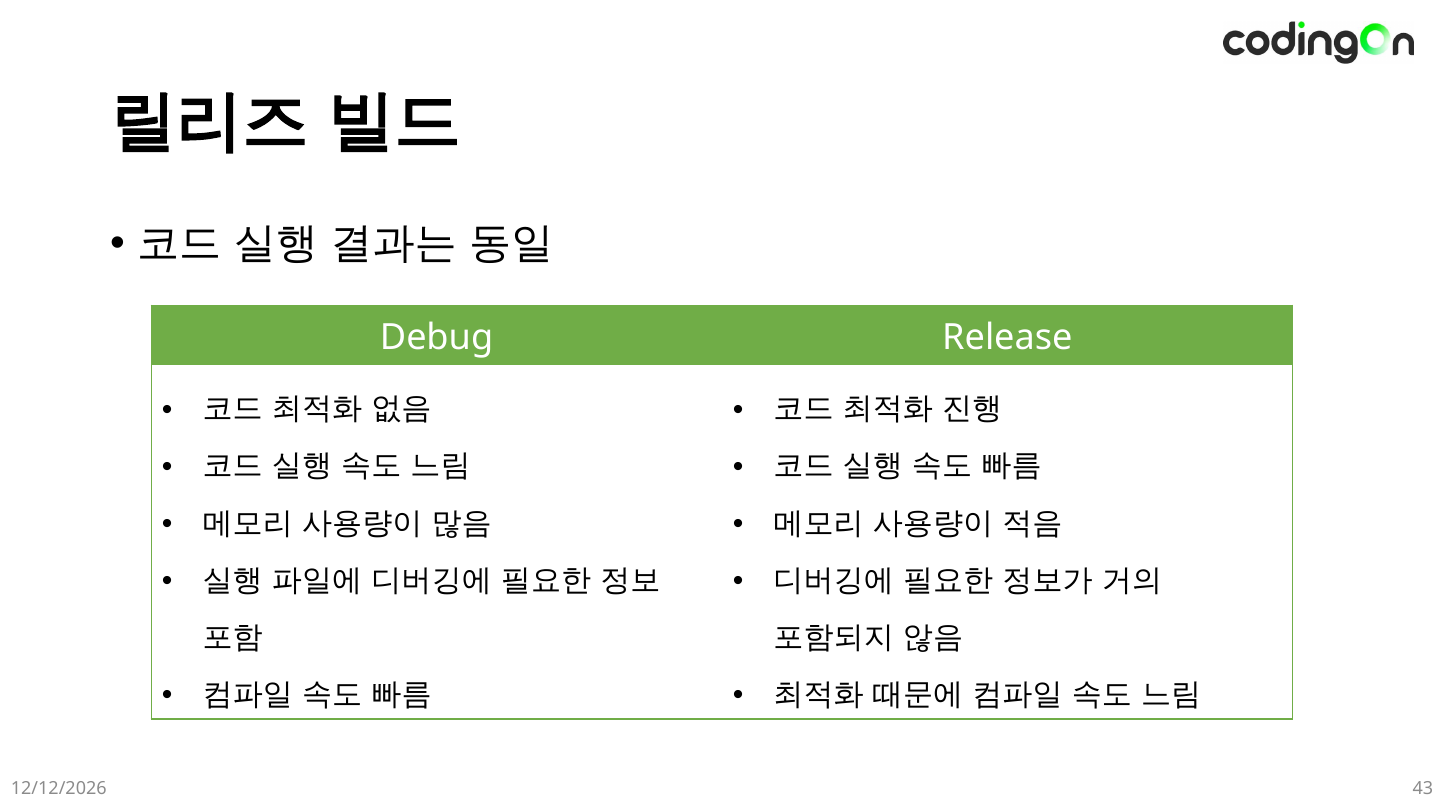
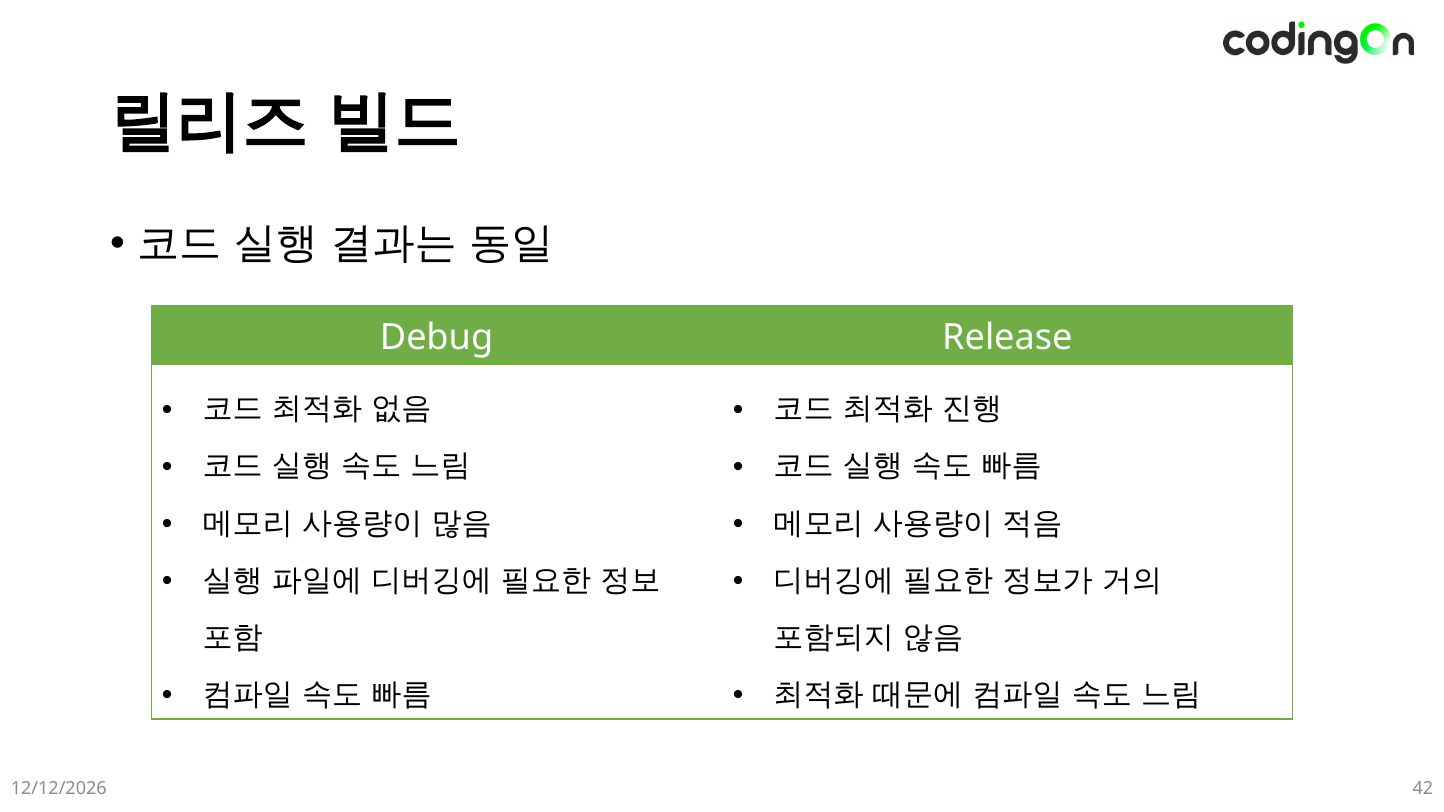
43: 43 -> 42
